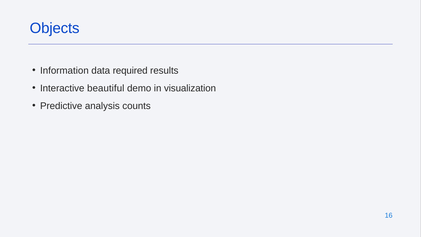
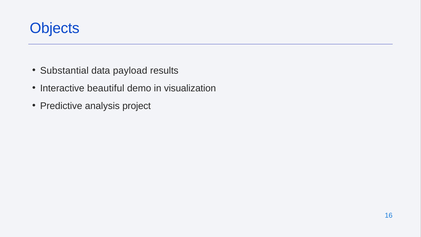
Information: Information -> Substantial
required: required -> payload
counts: counts -> project
